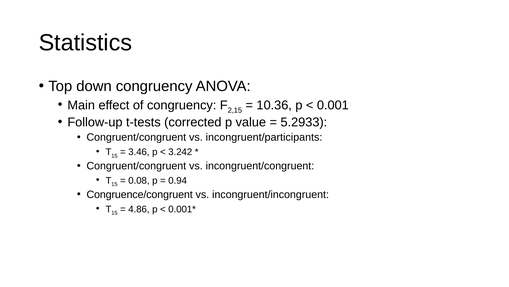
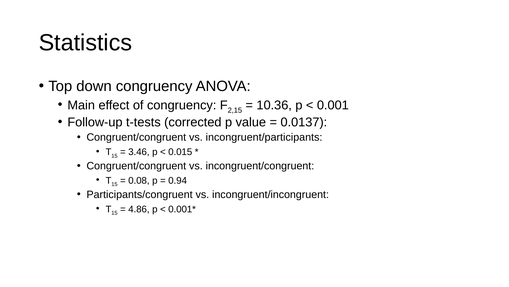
5.2933: 5.2933 -> 0.0137
3.242: 3.242 -> 0.015
Congruence/congruent: Congruence/congruent -> Participants/congruent
